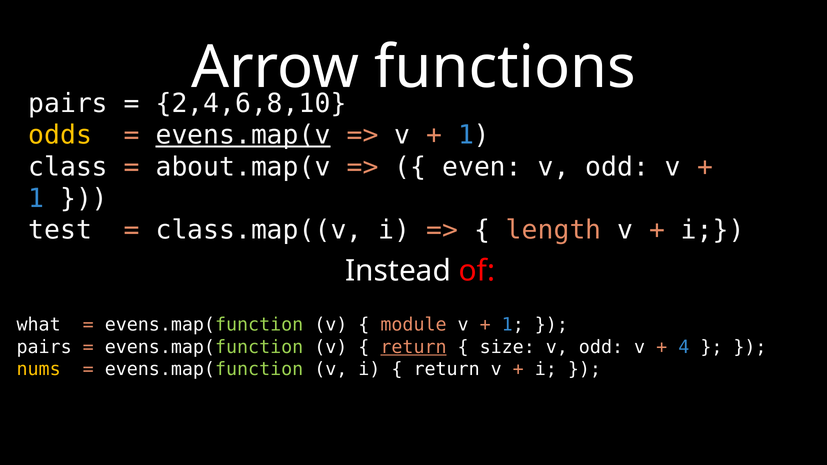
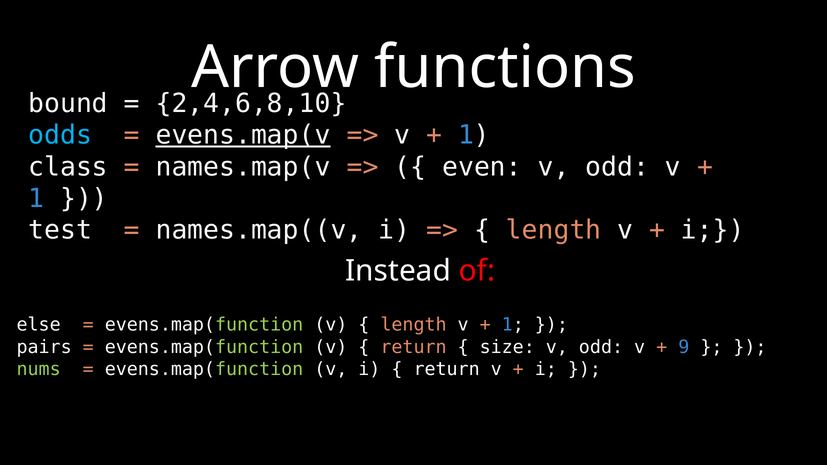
pairs at (68, 104): pairs -> bound
odds colour: yellow -> light blue
about.map(v: about.map(v -> names.map(v
class.map((v: class.map((v -> names.map((v
what: what -> else
module at (414, 325): module -> length
return at (414, 347) underline: present -> none
4: 4 -> 9
nums colour: yellow -> light green
